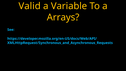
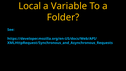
Valid: Valid -> Local
Arrays: Arrays -> Folder
